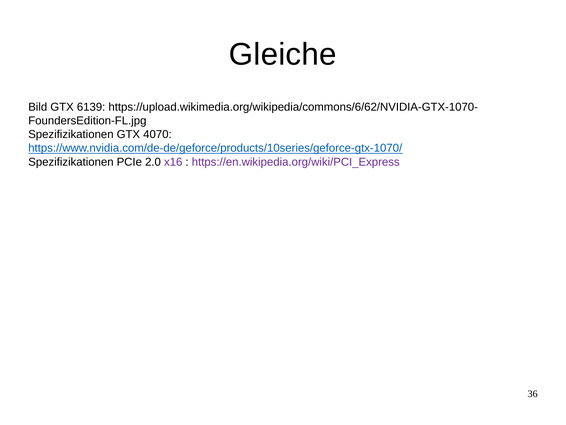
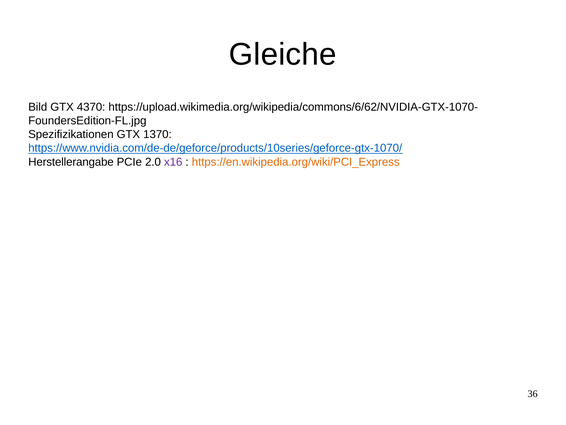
6139: 6139 -> 4370
4070: 4070 -> 1370
Spezifizikationen at (71, 162): Spezifizikationen -> Herstellerangabe
https://en.wikipedia.org/wiki/PCI_Express colour: purple -> orange
